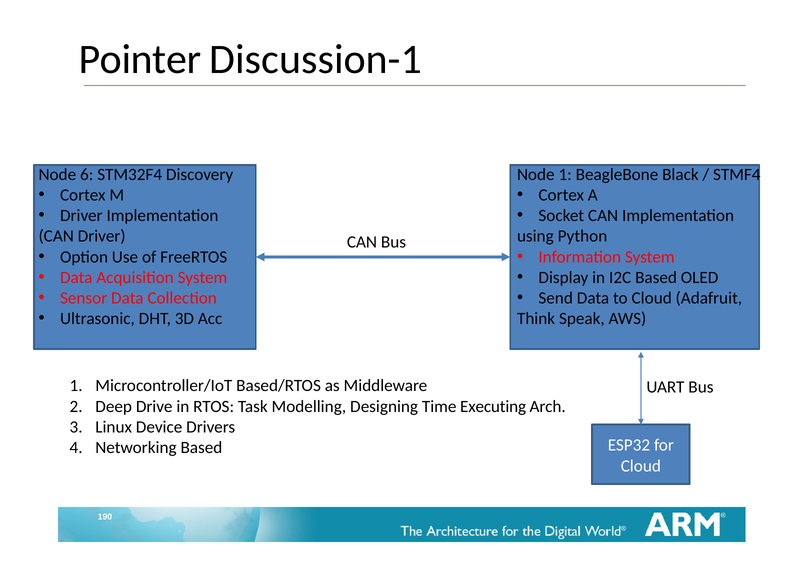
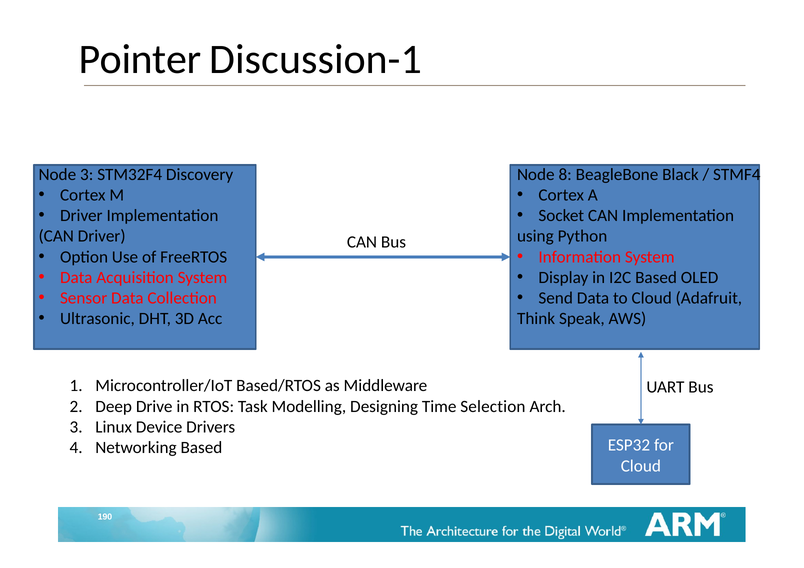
Node 6: 6 -> 3
Node 1: 1 -> 8
Executing: Executing -> Selection
